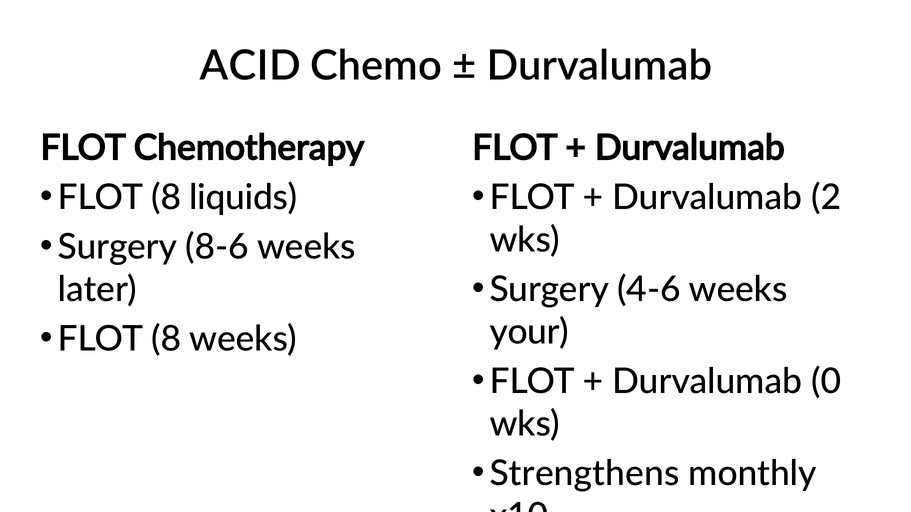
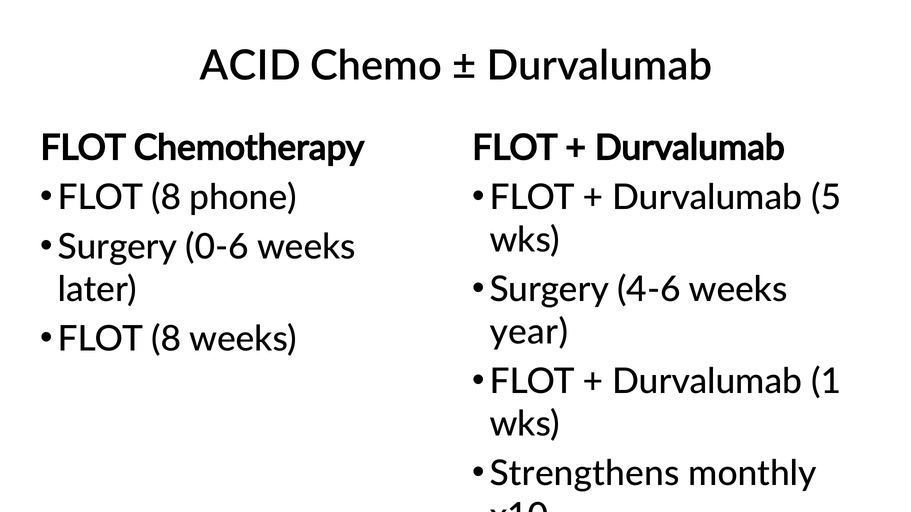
liquids: liquids -> phone
2: 2 -> 5
8-6: 8-6 -> 0-6
your: your -> year
0: 0 -> 1
